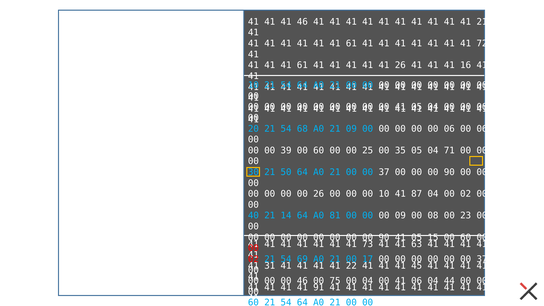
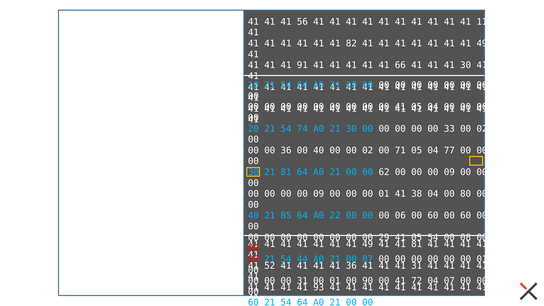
41 46: 46 -> 56
41 21: 21 -> 11
61 at (351, 44): 61 -> 82
72 at (482, 44): 72 -> 49
61 at (302, 65): 61 -> 91
41 26: 26 -> 66
41 16: 16 -> 30
68: 68 -> 74
21 09: 09 -> 30
00 00 06: 06 -> 33
06 at (482, 129): 06 -> 02
00 39: 39 -> 36
60 at (319, 150): 60 -> 40
25 at (368, 150): 25 -> 02
35: 35 -> 71
71: 71 -> 77
21 50: 50 -> 81
21 00 00 37: 37 -> 62
90 at (449, 172): 90 -> 09
26 at (319, 194): 26 -> 09
10 at (384, 194): 10 -> 01
87: 87 -> 38
04 00 02: 02 -> 80
14: 14 -> 85
81: 81 -> 22
00 09: 09 -> 06
08 at (433, 216): 08 -> 60
23 at (466, 216): 23 -> 60
90 at (384, 237): 90 -> 29
05 15: 15 -> 54
60 at (466, 237): 60 -> 08
73 at (368, 244): 73 -> 49
41 63: 63 -> 81
69: 69 -> 44
00 17: 17 -> 07
37 at (482, 259): 37 -> 01
31: 31 -> 52
41 22: 22 -> 36
41 45: 45 -> 31
00 46: 46 -> 31
75 at (335, 281): 75 -> 01
00 04: 04 -> 90
41 06: 06 -> 72
04 44: 44 -> 07
91: 91 -> 93
